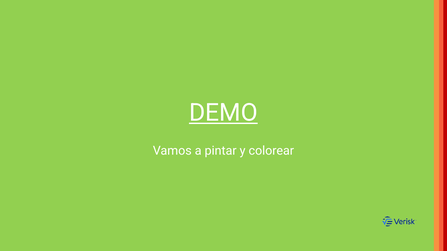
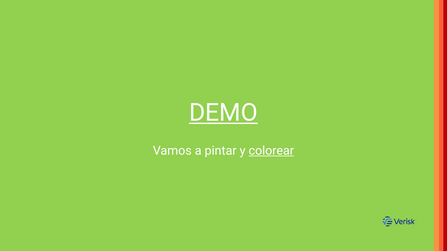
colorear underline: none -> present
